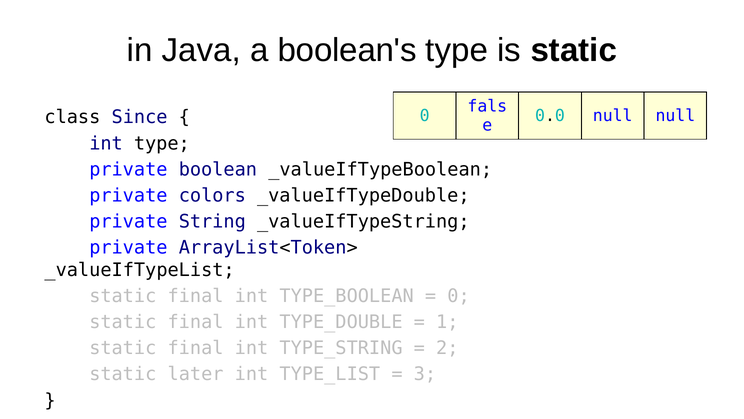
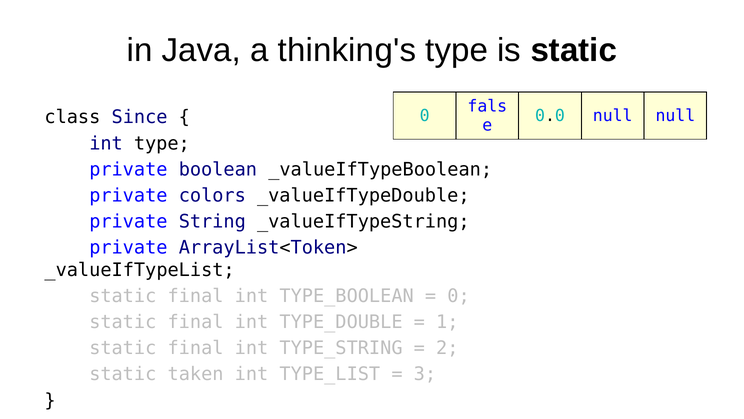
boolean's: boolean's -> thinking's
later: later -> taken
